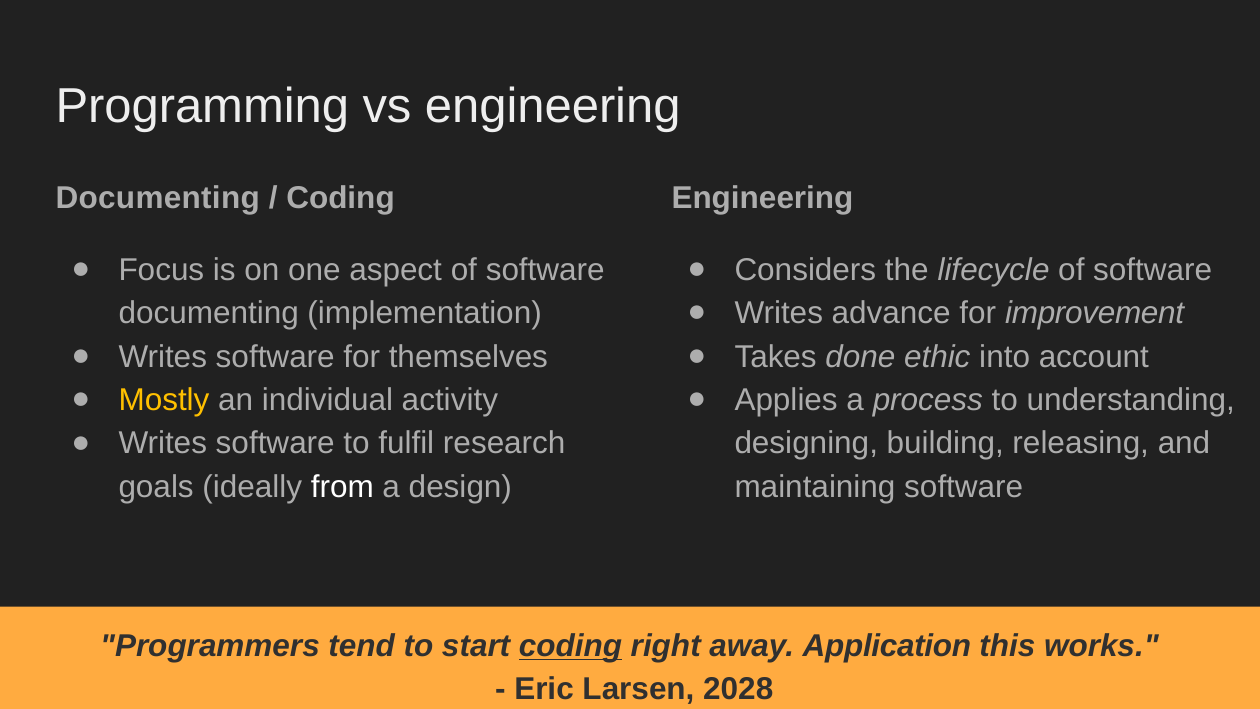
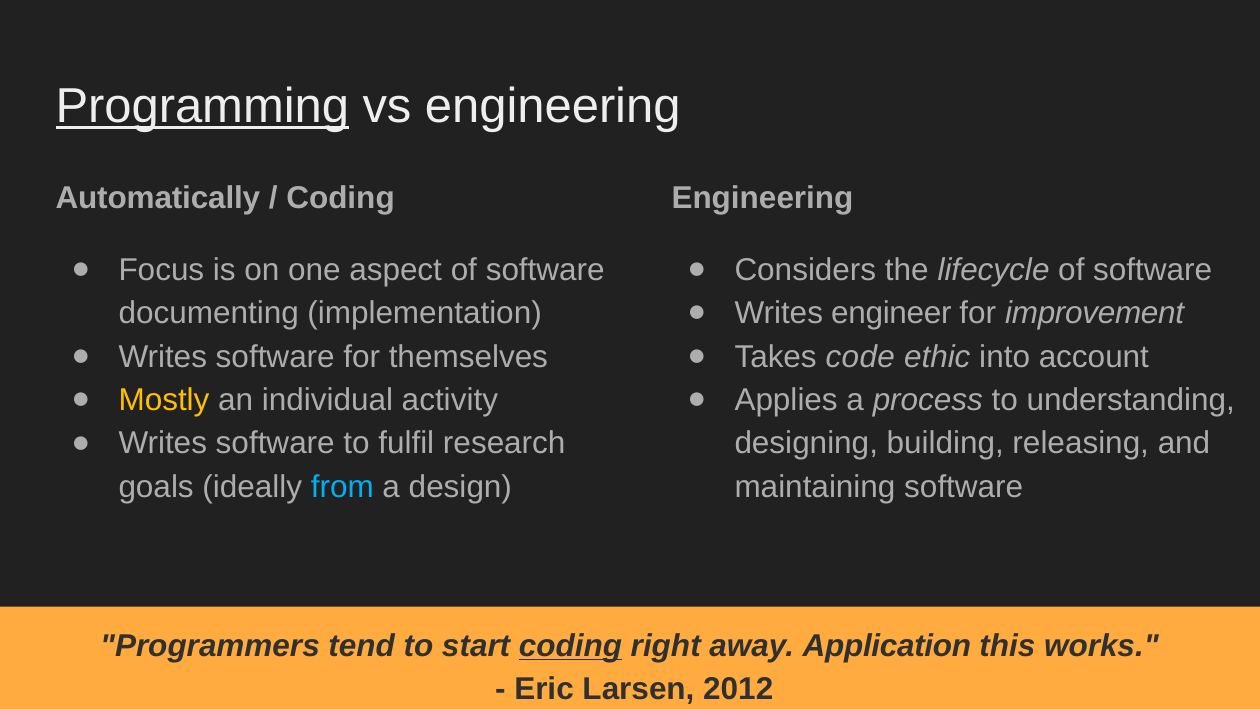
Programming underline: none -> present
Documenting at (158, 198): Documenting -> Automatically
advance: advance -> engineer
done: done -> code
from colour: white -> light blue
2028: 2028 -> 2012
